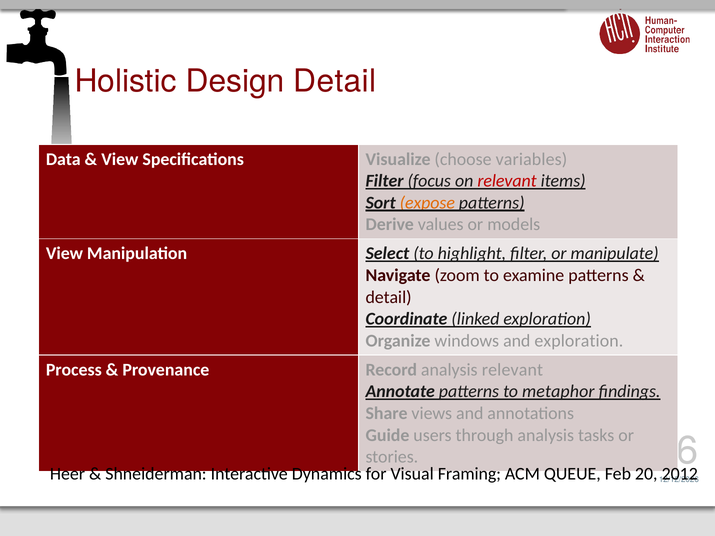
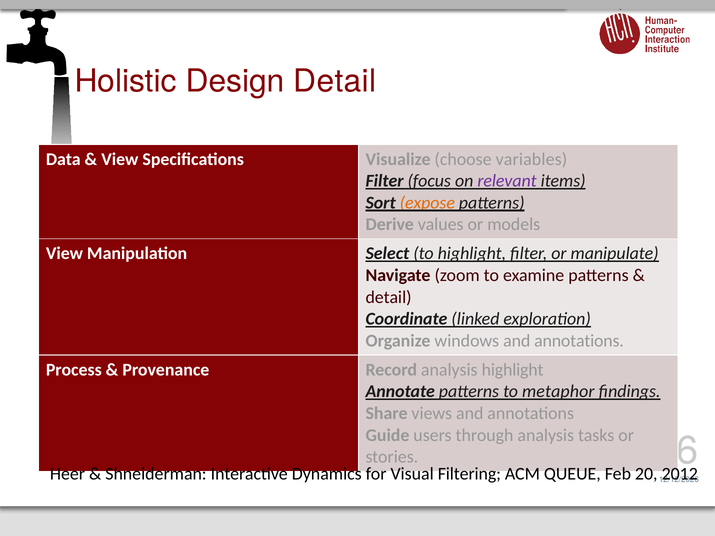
relevant at (507, 181) colour: red -> purple
windows and exploration: exploration -> annotations
analysis relevant: relevant -> highlight
Framing: Framing -> Filtering
